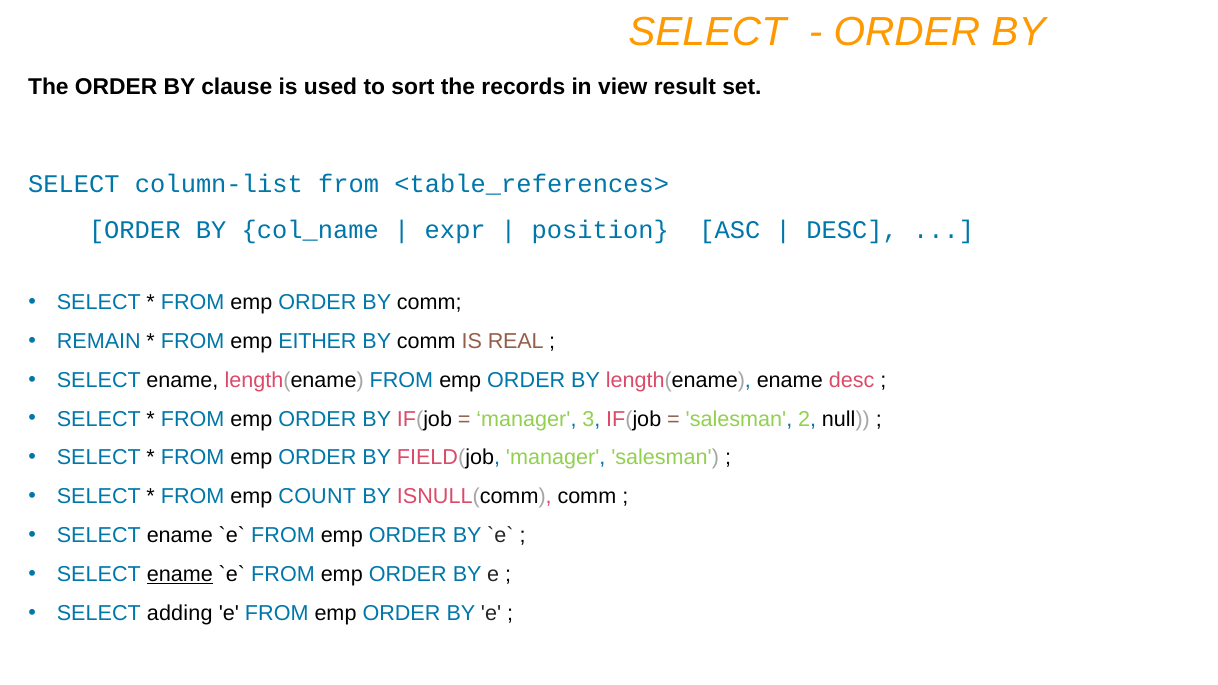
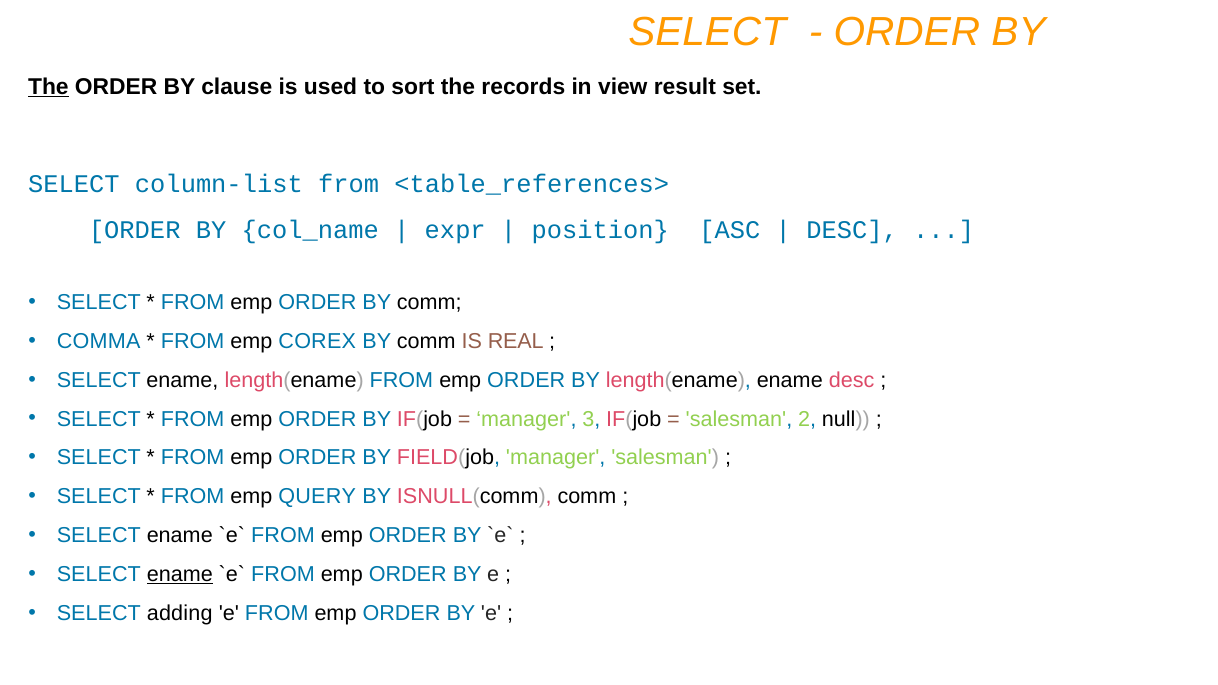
The at (48, 87) underline: none -> present
REMAIN: REMAIN -> COMMA
EITHER: EITHER -> COREX
COUNT: COUNT -> QUERY
